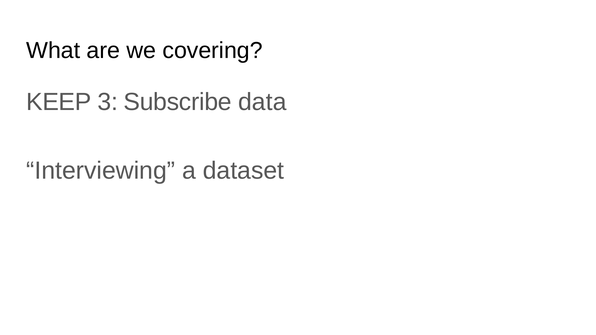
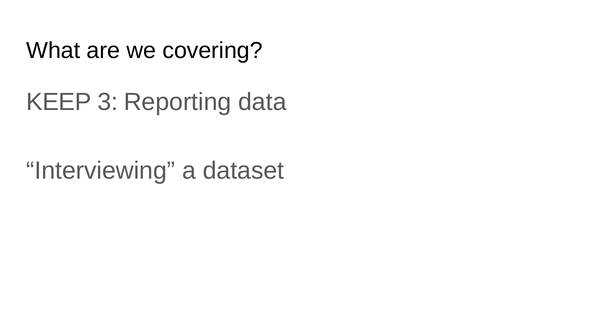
Subscribe: Subscribe -> Reporting
